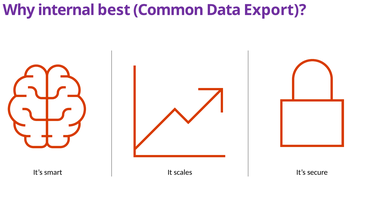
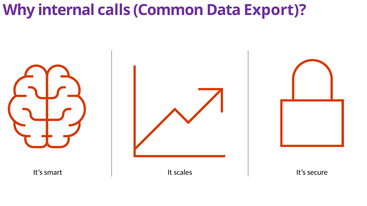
best: best -> calls
